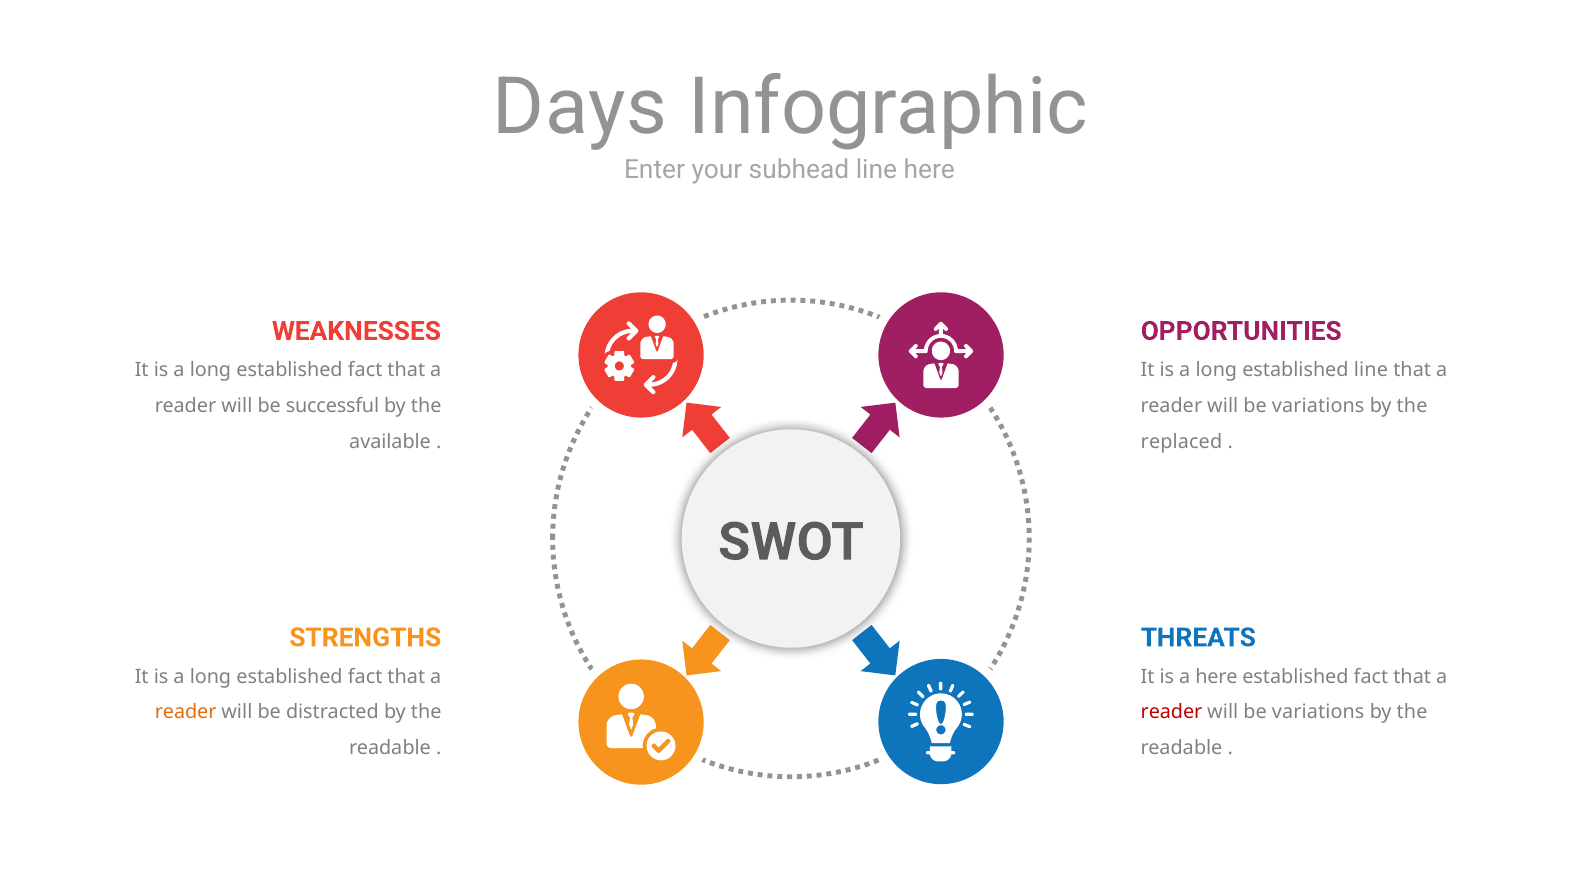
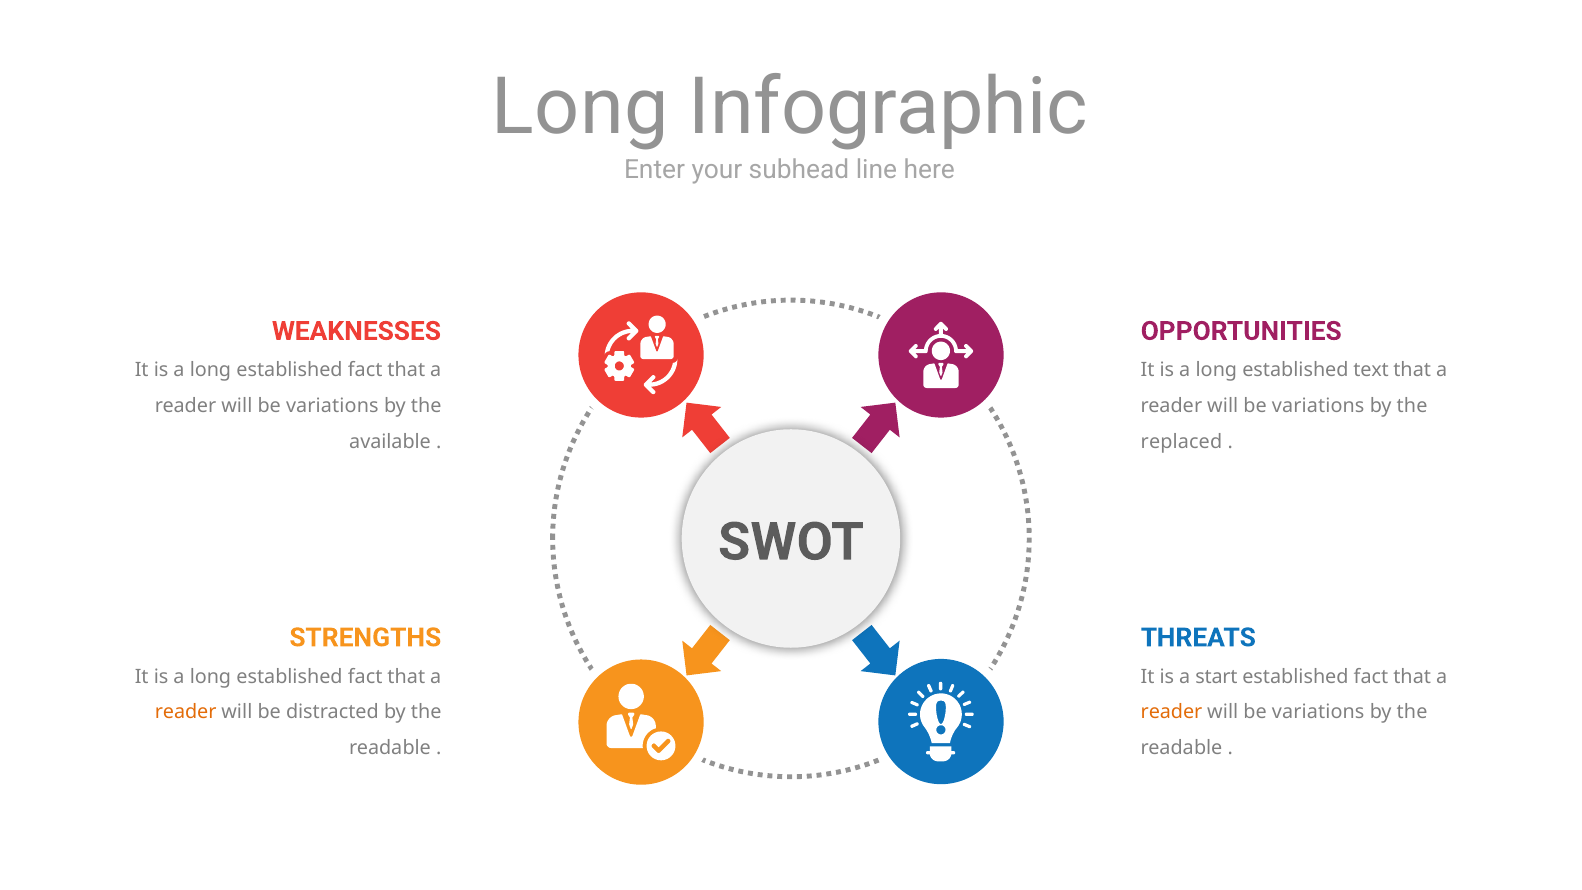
Days at (580, 107): Days -> Long
established line: line -> text
successful at (332, 406): successful -> variations
a here: here -> start
reader at (1172, 712) colour: red -> orange
